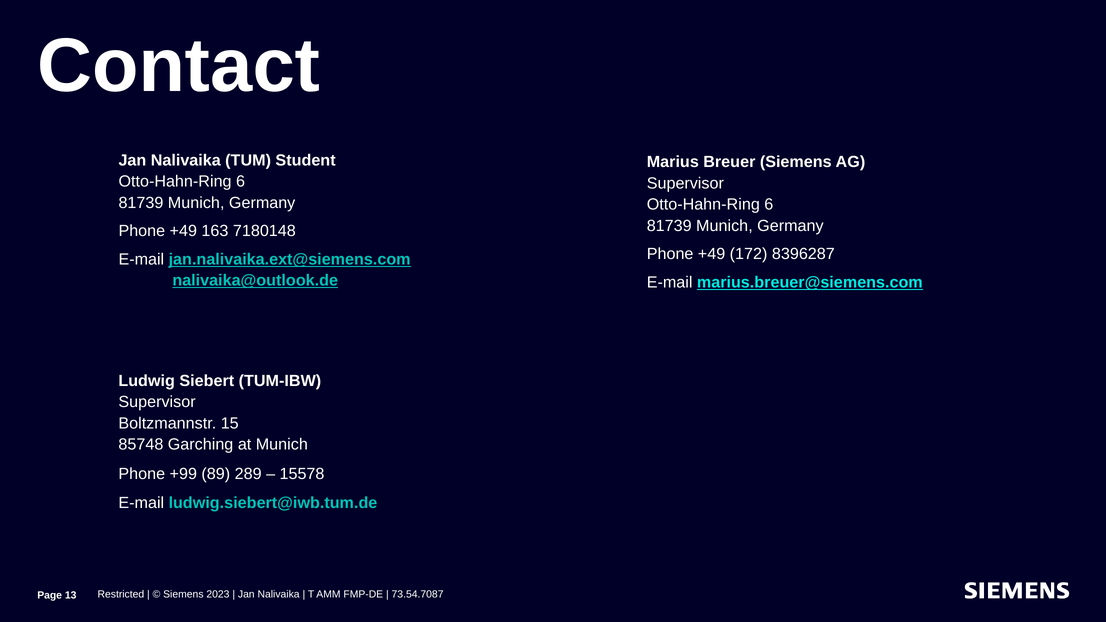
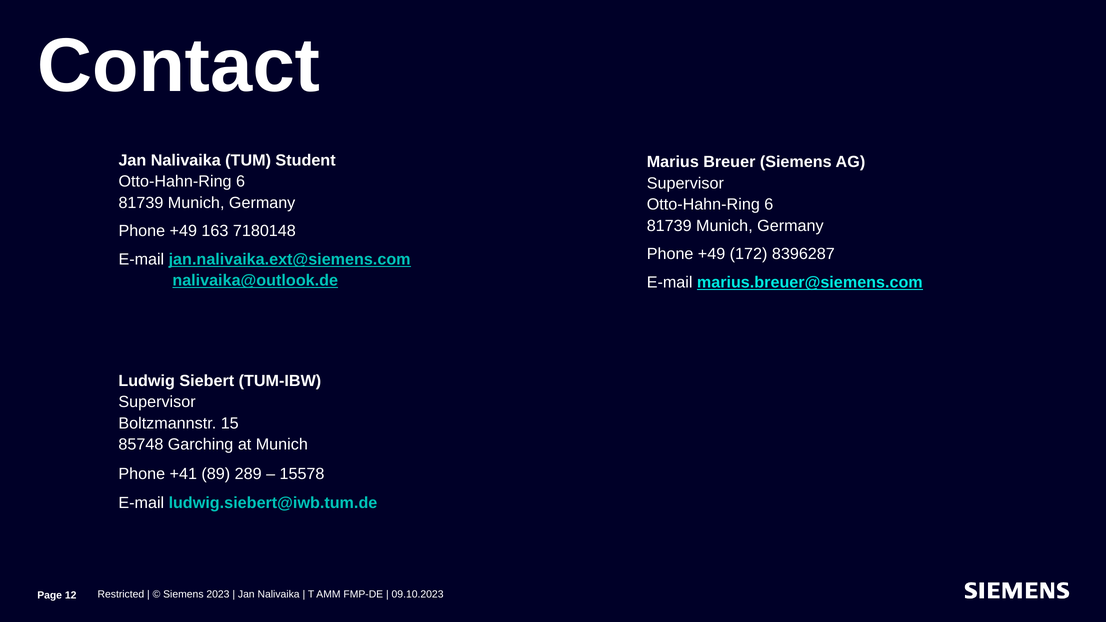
+99: +99 -> +41
13: 13 -> 12
73.54.7087: 73.54.7087 -> 09.10.2023
